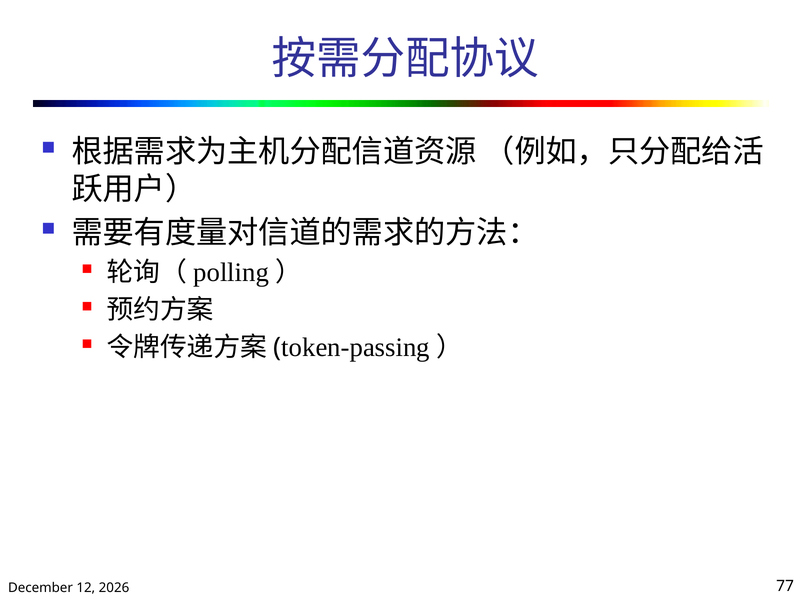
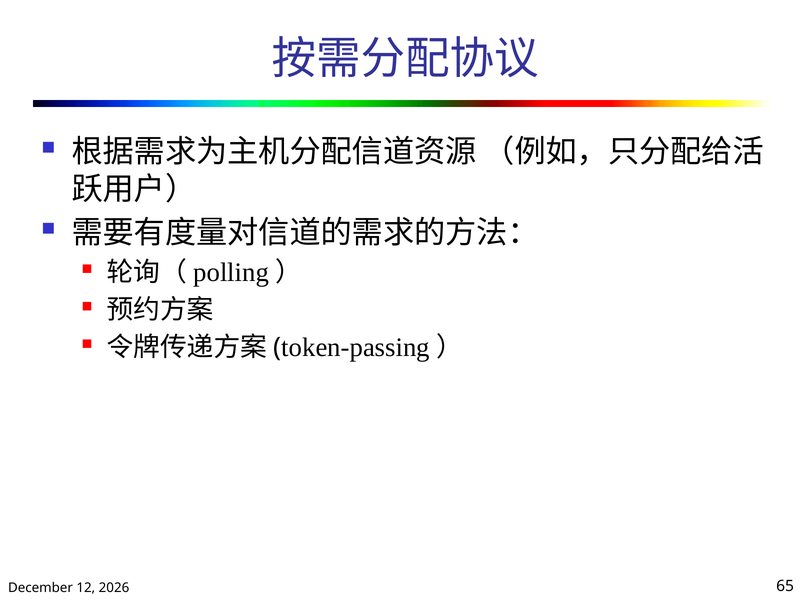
77: 77 -> 65
